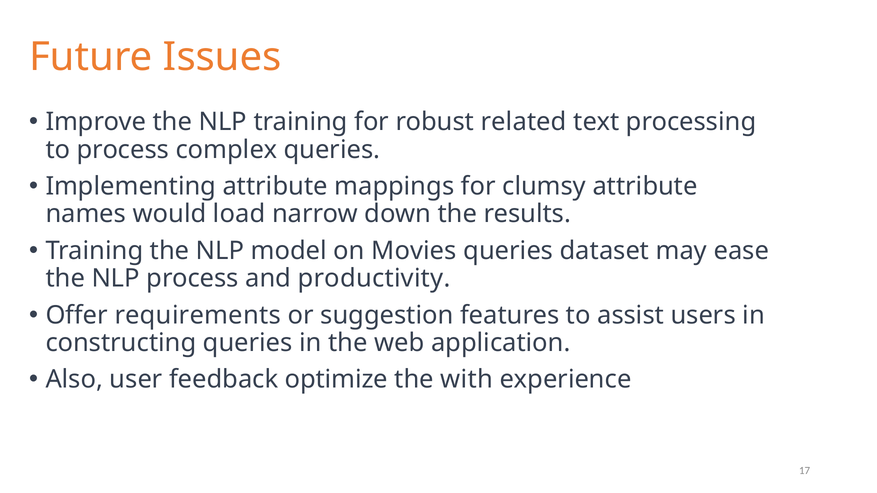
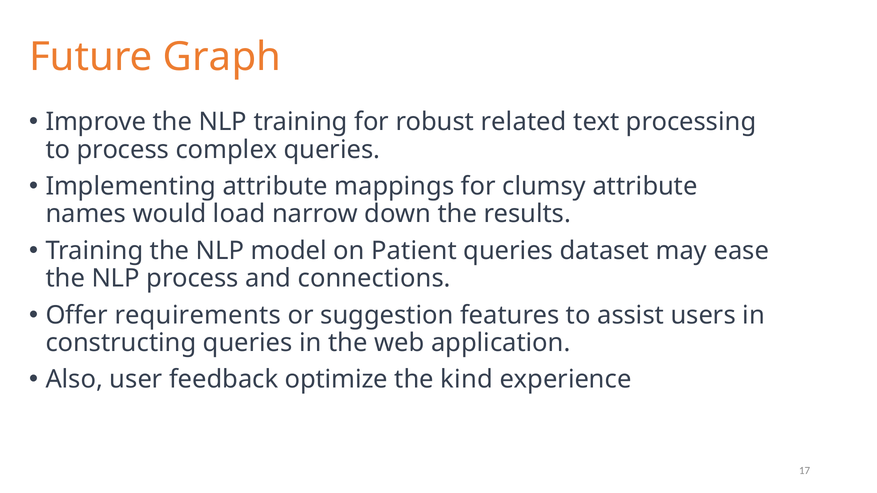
Issues: Issues -> Graph
Movies: Movies -> Patient
productivity: productivity -> connections
with: with -> kind
